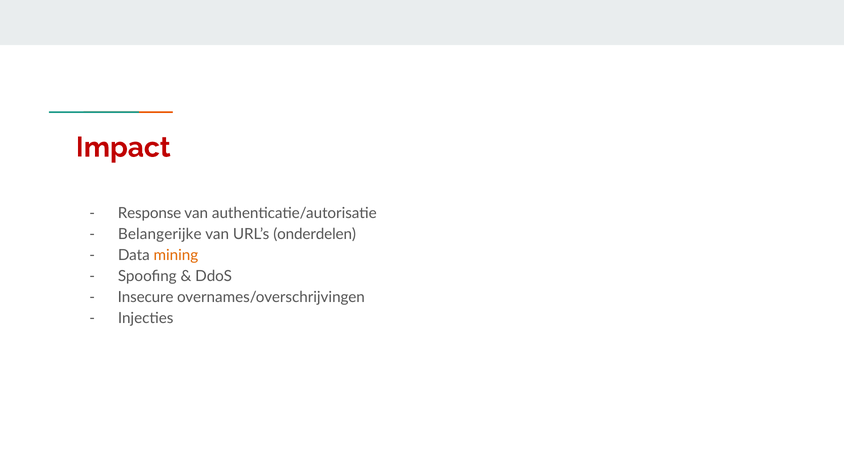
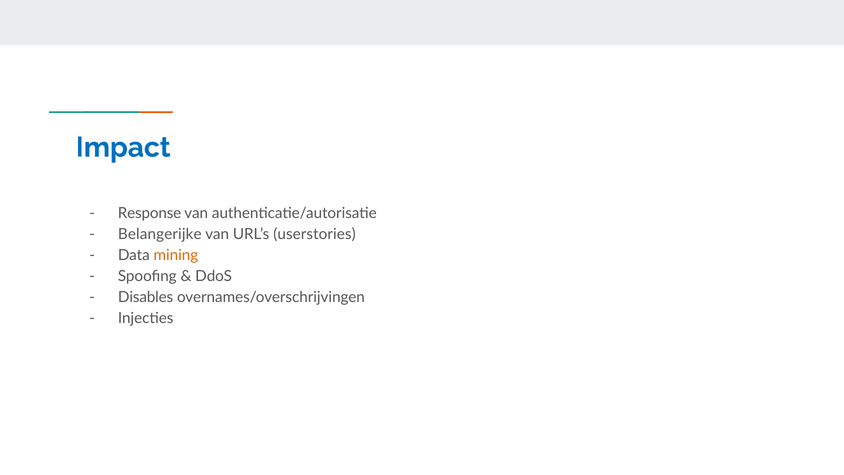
Impact colour: red -> blue
onderdelen: onderdelen -> userstories
Insecure: Insecure -> Disables
